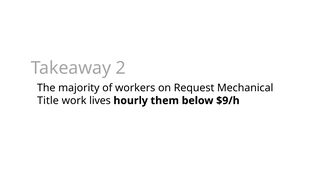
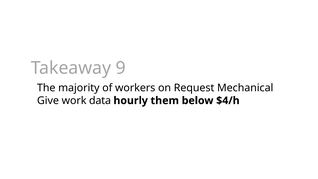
2: 2 -> 9
Title: Title -> Give
lives: lives -> data
$9/h: $9/h -> $4/h
